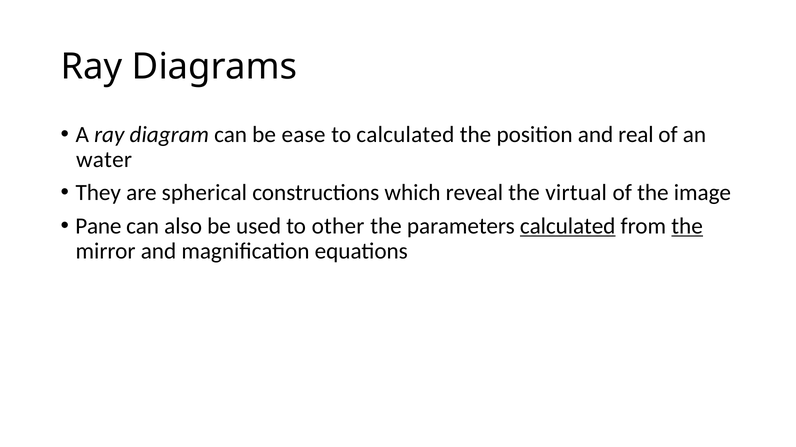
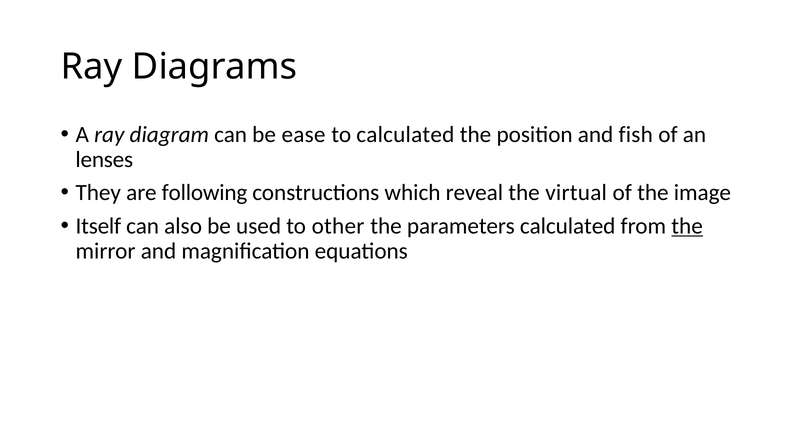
real: real -> fish
water: water -> lenses
spherical: spherical -> following
Pane: Pane -> Itself
calculated at (568, 226) underline: present -> none
